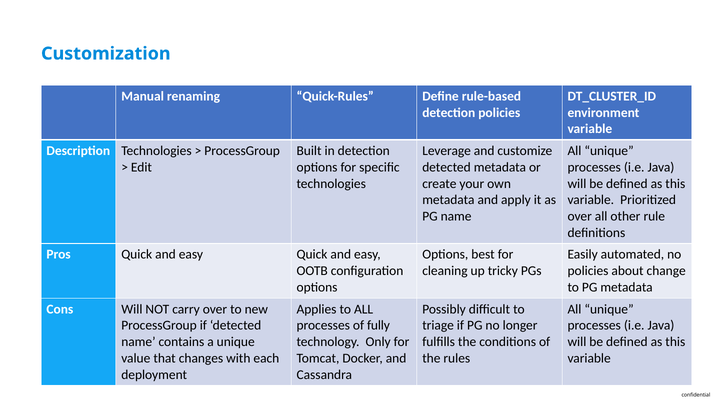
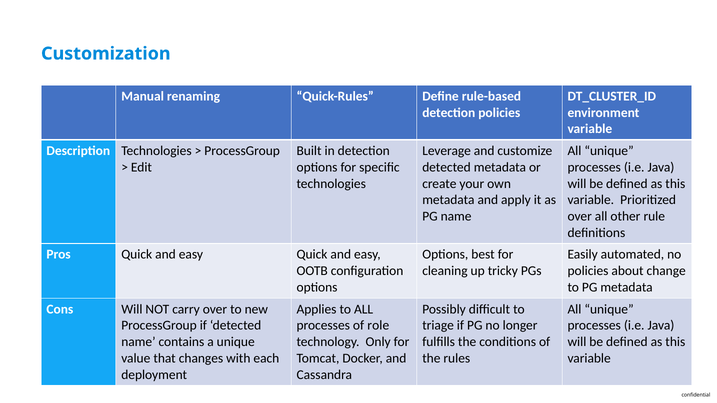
fully: fully -> role
